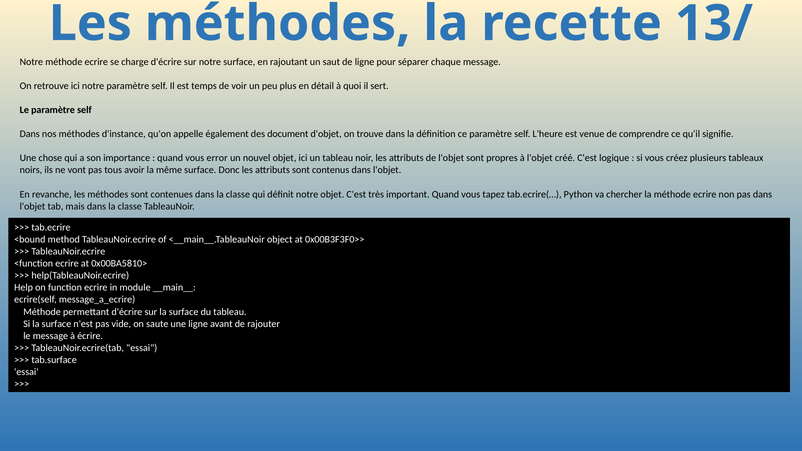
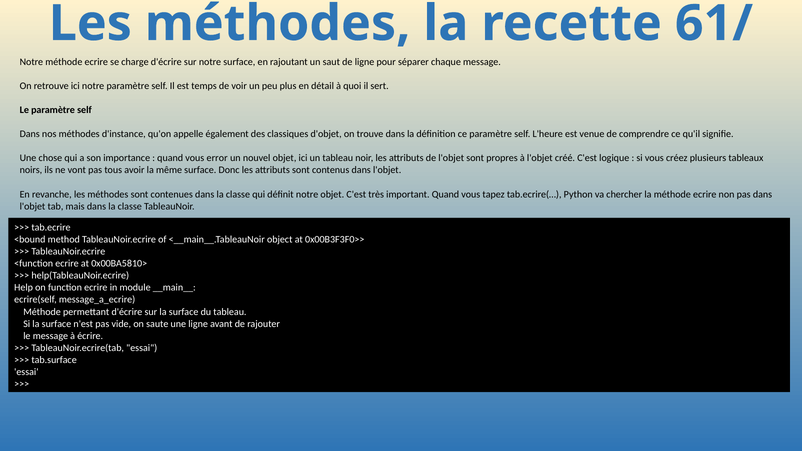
13/: 13/ -> 61/
document: document -> classiques
